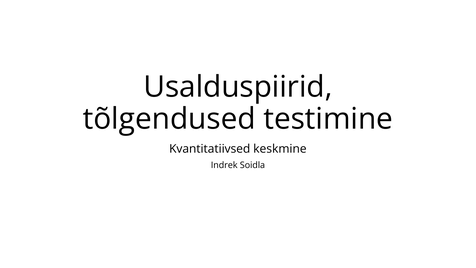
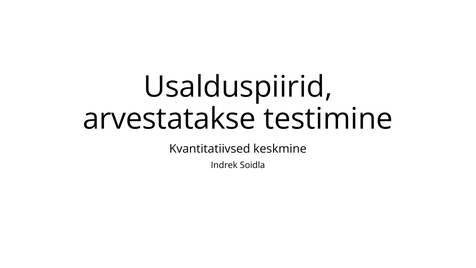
tõlgendused: tõlgendused -> arvestatakse
